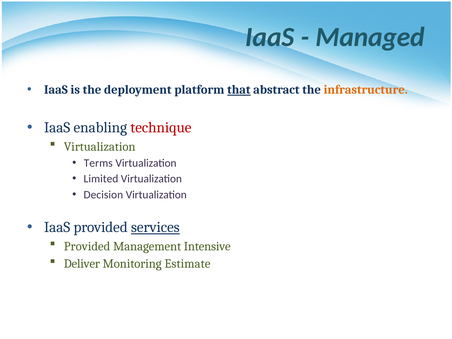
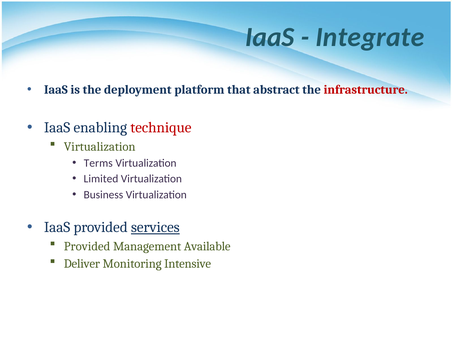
Managed: Managed -> Integrate
that underline: present -> none
infrastructure colour: orange -> red
Decision: Decision -> Business
Intensive: Intensive -> Available
Estimate: Estimate -> Intensive
